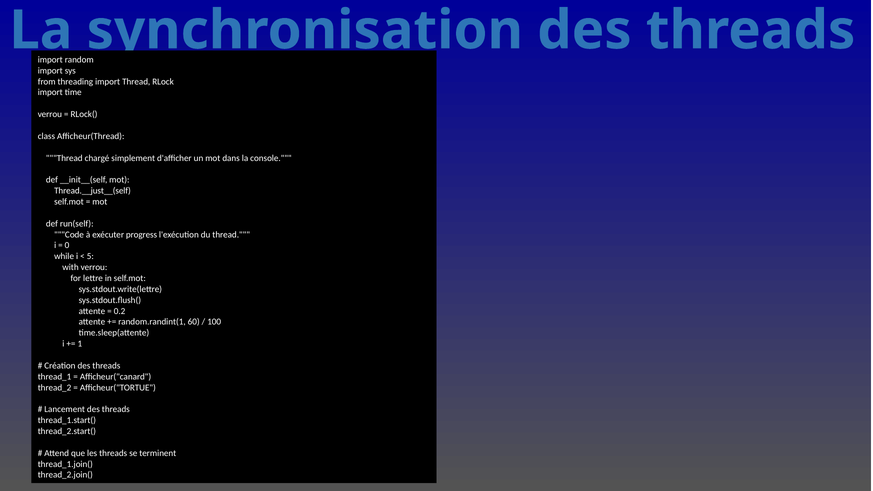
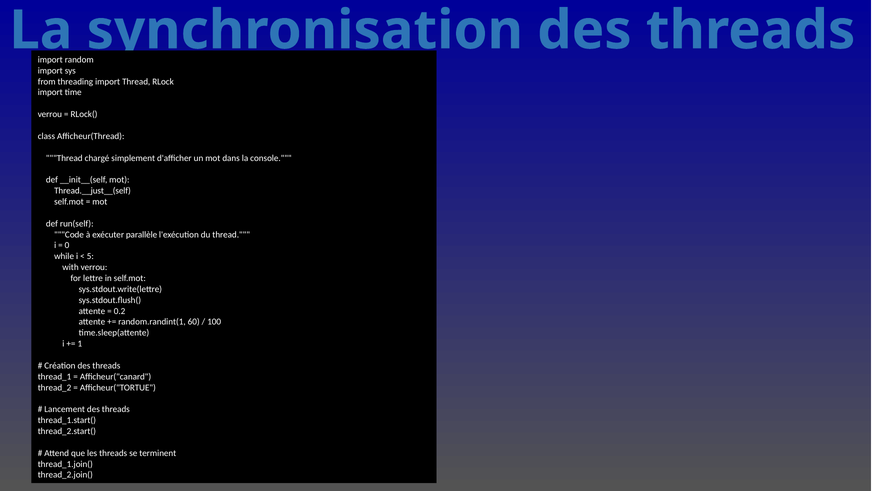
progress: progress -> parallèle
